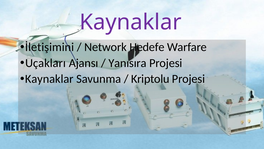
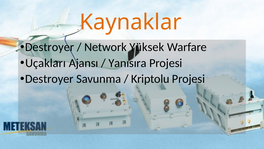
Kaynaklar at (131, 22) colour: purple -> orange
İletişimini at (50, 47): İletişimini -> Destroyer
Hedefe: Hedefe -> Yüksek
Kaynaklar at (49, 79): Kaynaklar -> Destroyer
